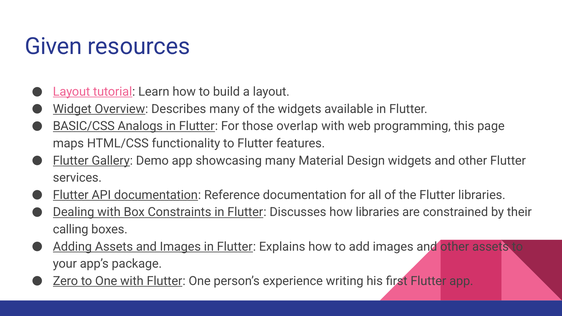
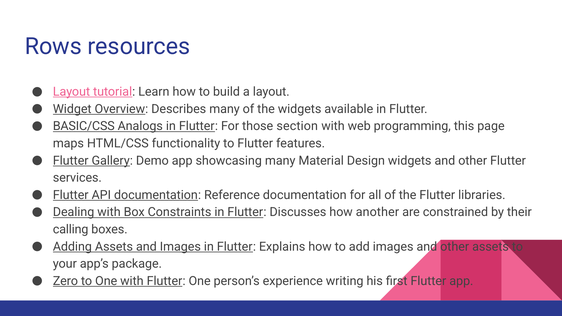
Given: Given -> Rows
overlap: overlap -> section
how libraries: libraries -> another
